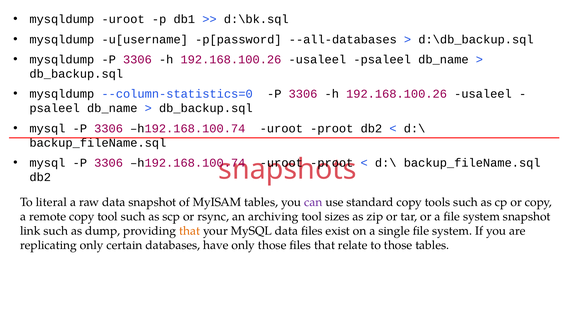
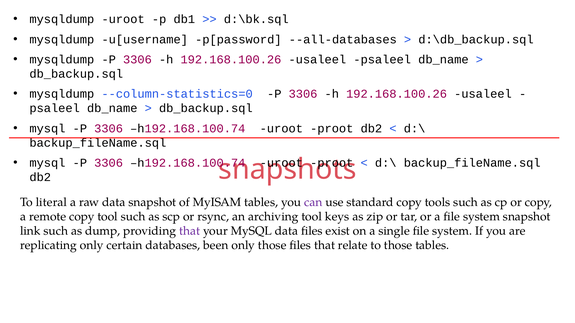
sizes: sizes -> keys
that at (190, 231) colour: orange -> purple
have: have -> been
